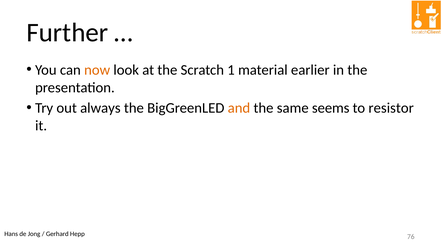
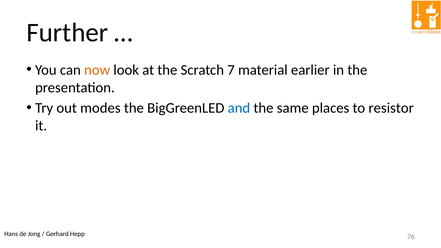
1: 1 -> 7
always: always -> modes
and colour: orange -> blue
seems: seems -> places
